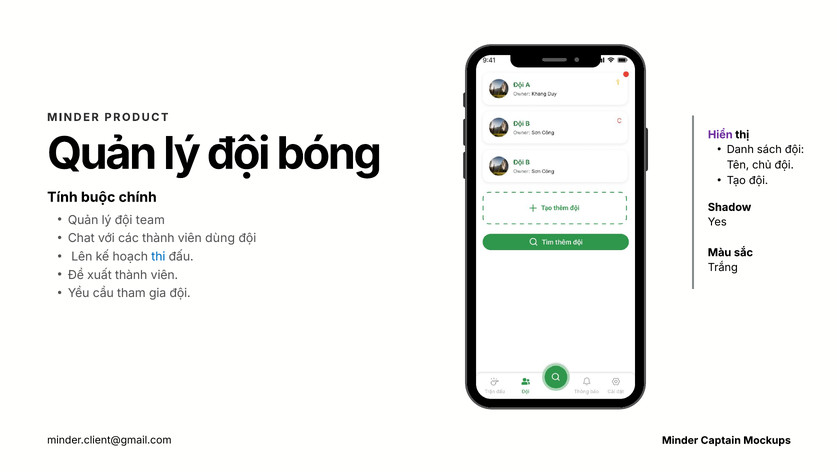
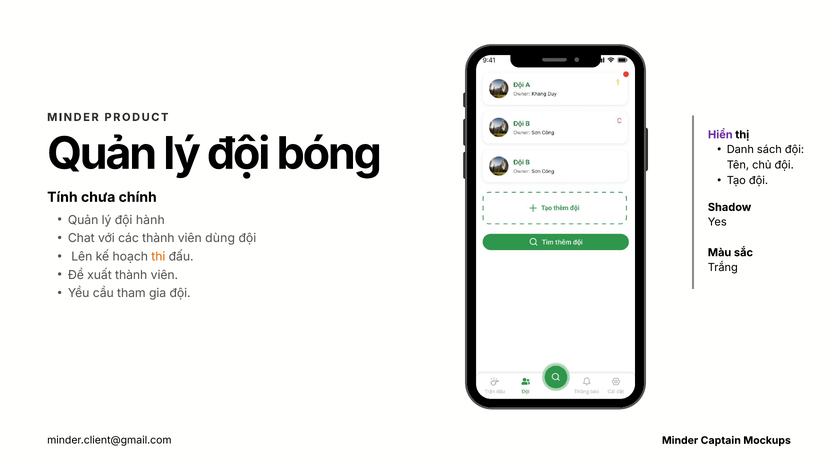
buộc: buộc -> chưa
team: team -> hành
thi colour: blue -> orange
